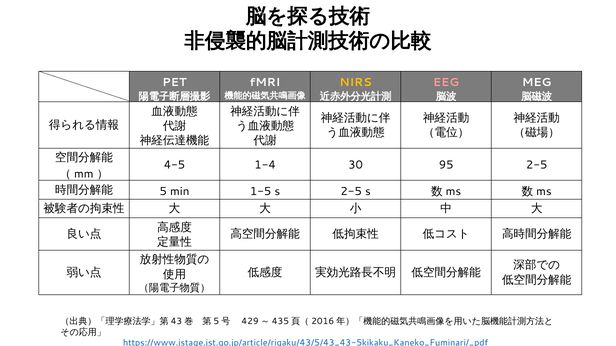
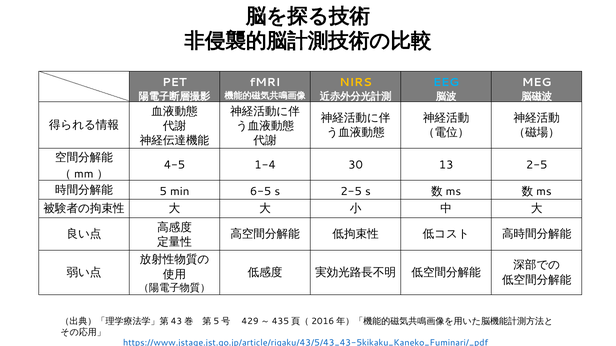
EEG colour: pink -> light blue
95: 95 -> 13
1-5: 1-5 -> 6-5
